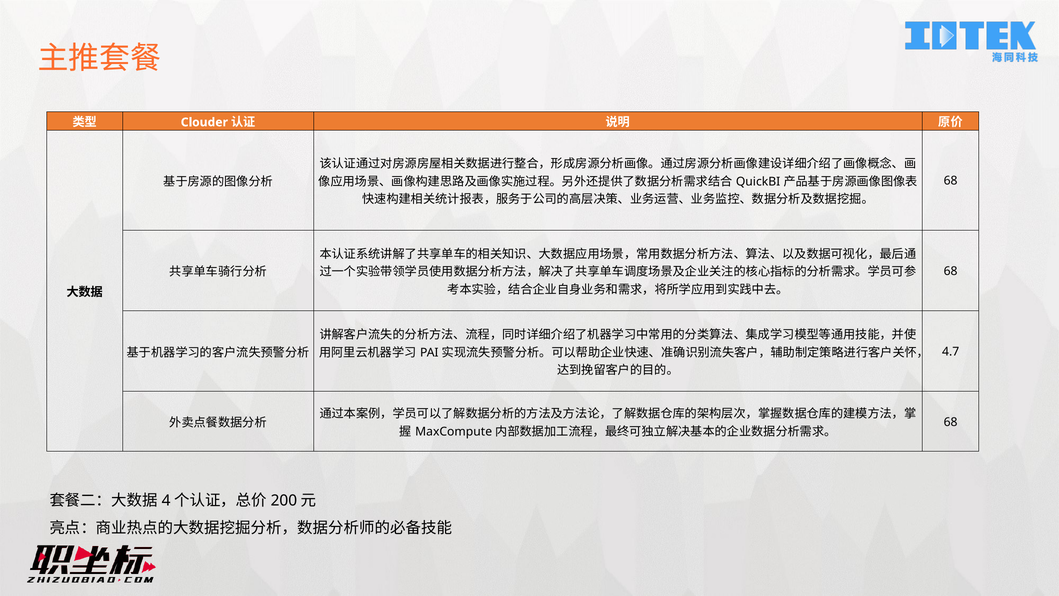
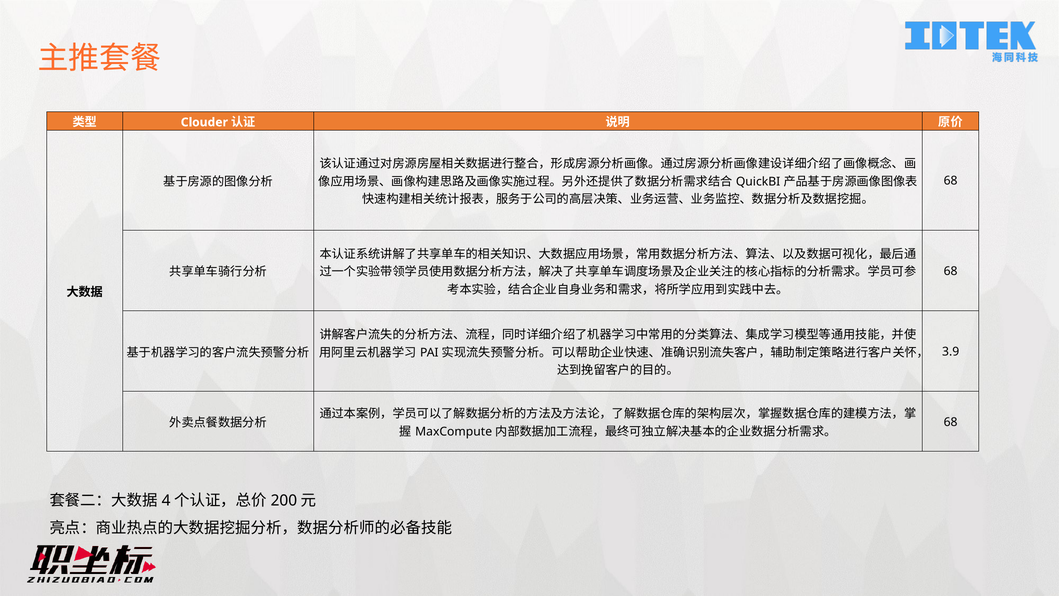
4.7: 4.7 -> 3.9
